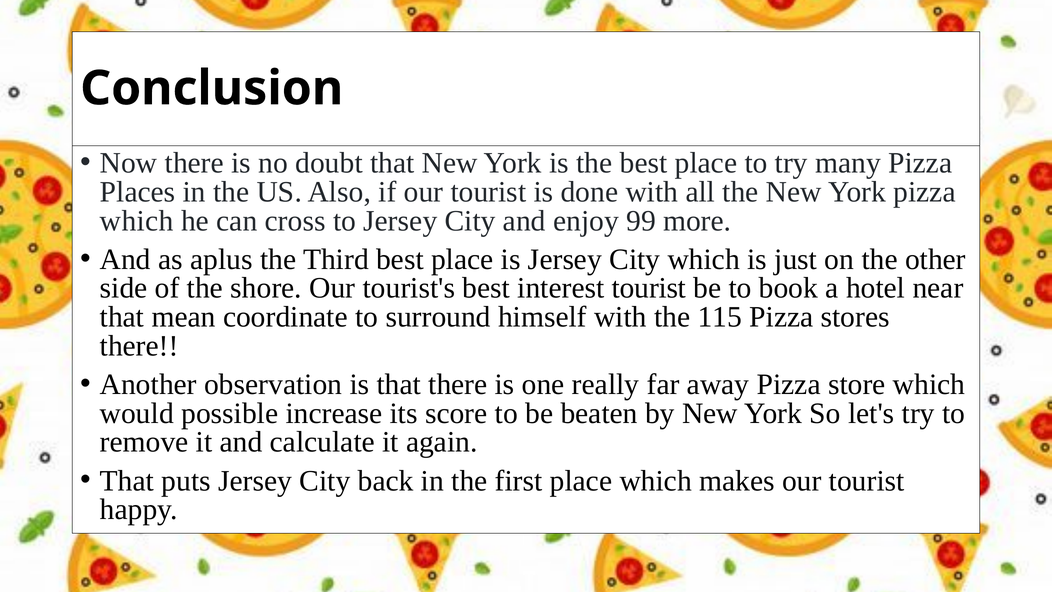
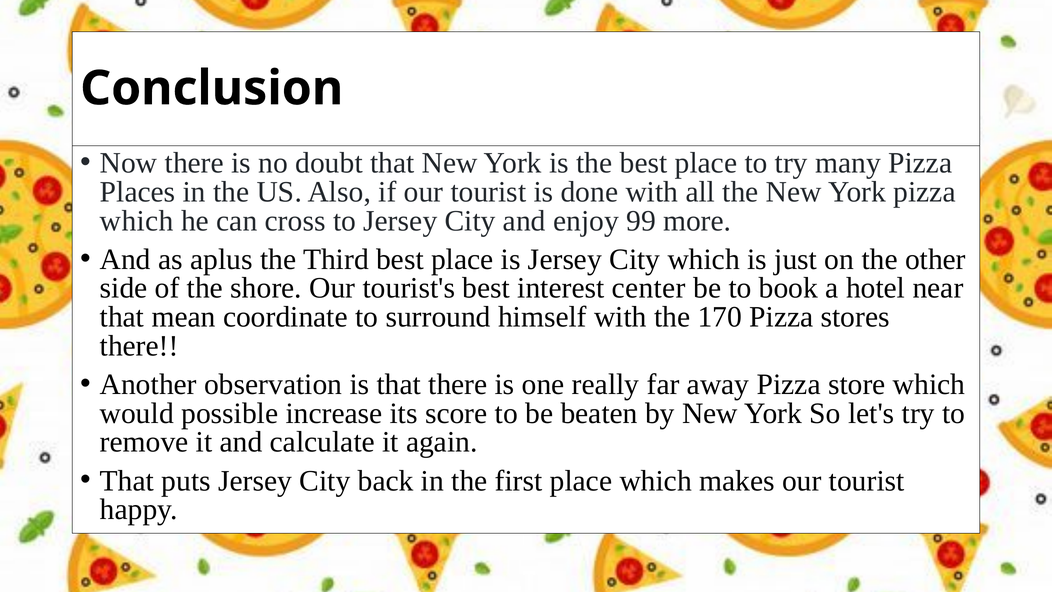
interest tourist: tourist -> center
115: 115 -> 170
